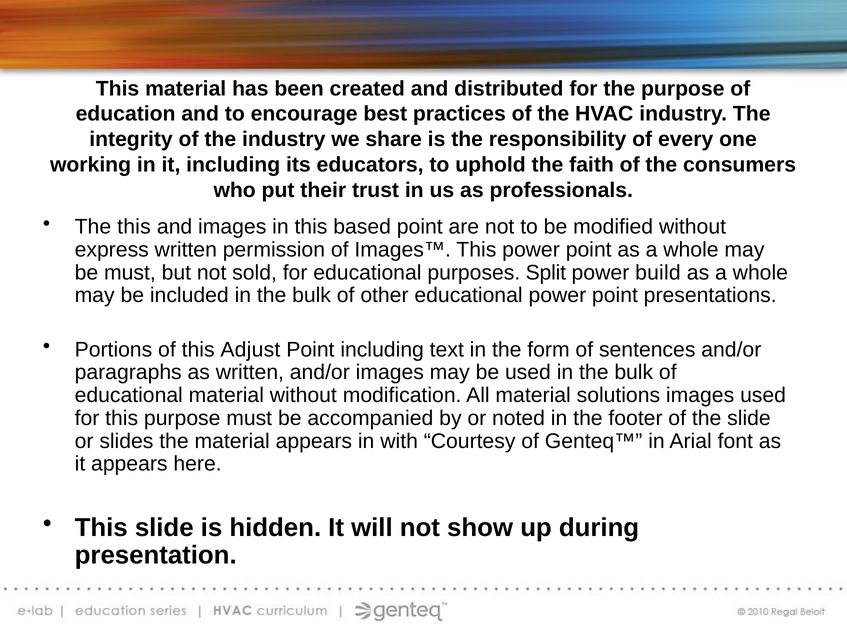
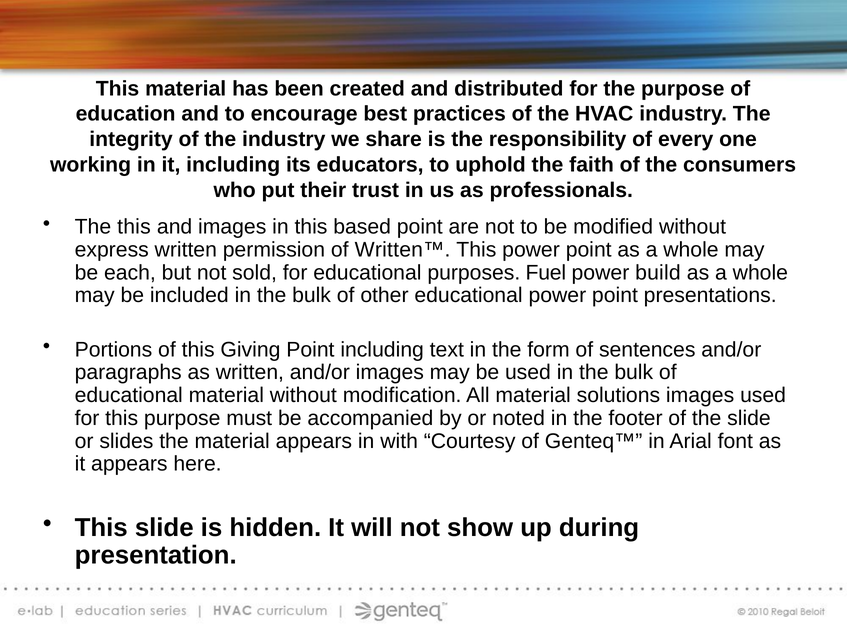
Images™: Images™ -> Written™
be must: must -> each
Split: Split -> Fuel
Adjust: Adjust -> Giving
